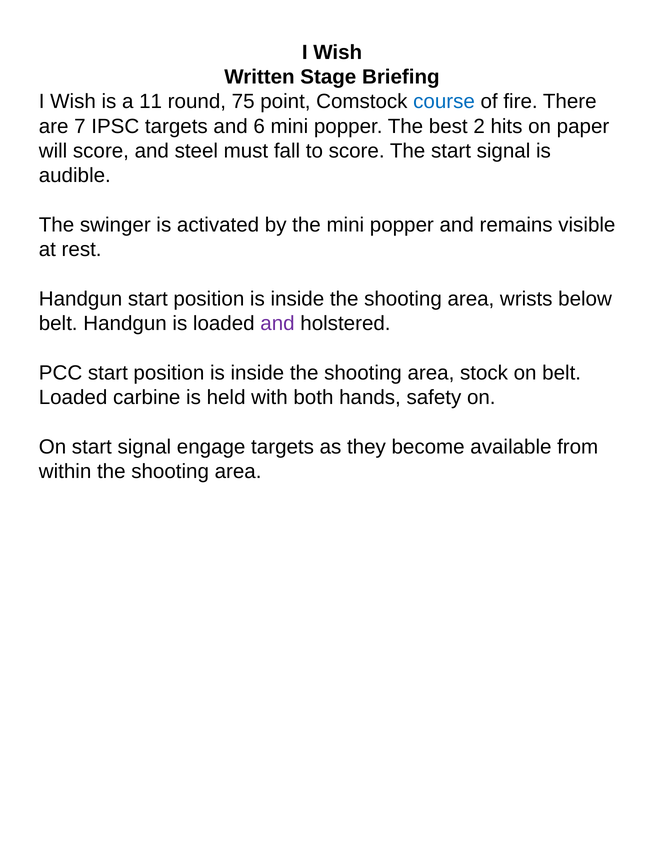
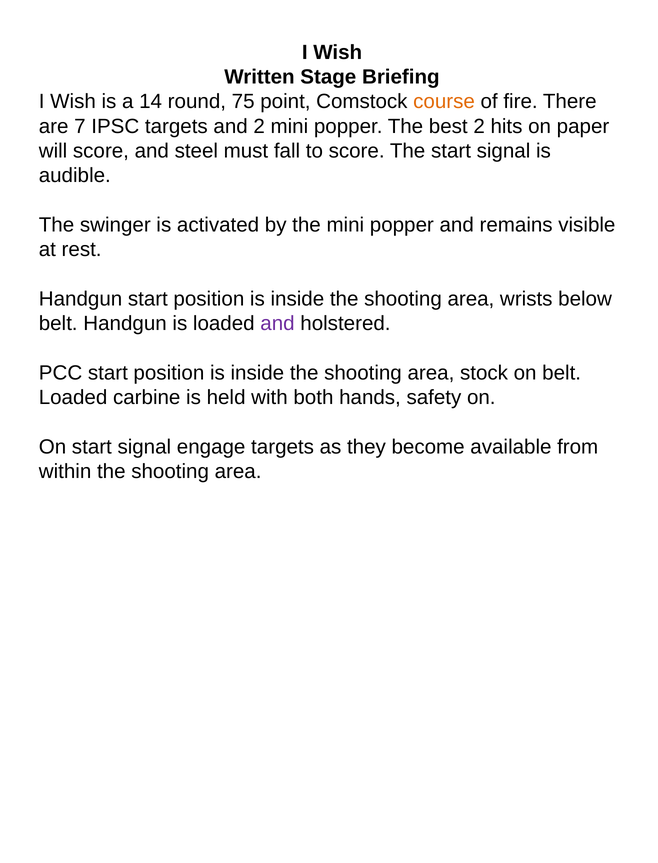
11: 11 -> 14
course colour: blue -> orange
and 6: 6 -> 2
